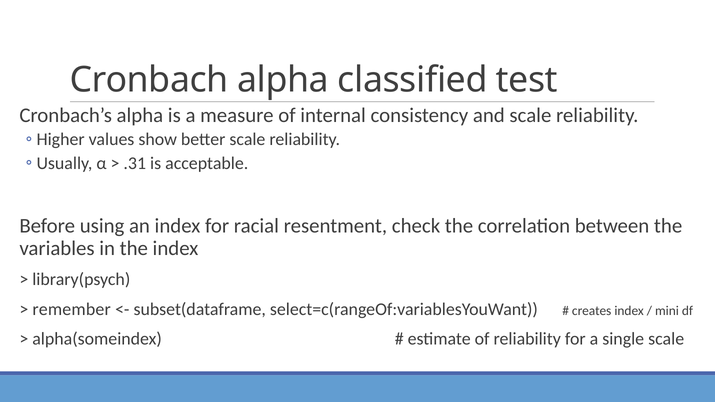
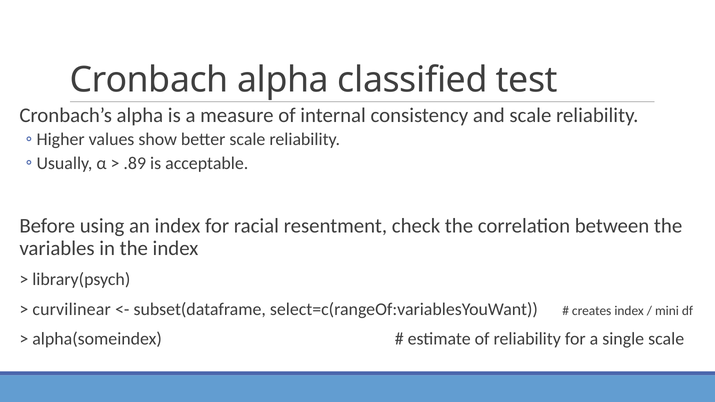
.31: .31 -> .89
remember: remember -> curvilinear
